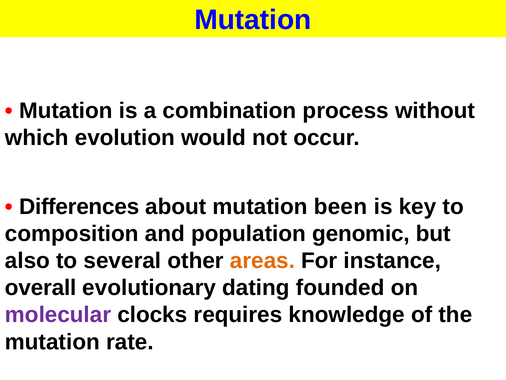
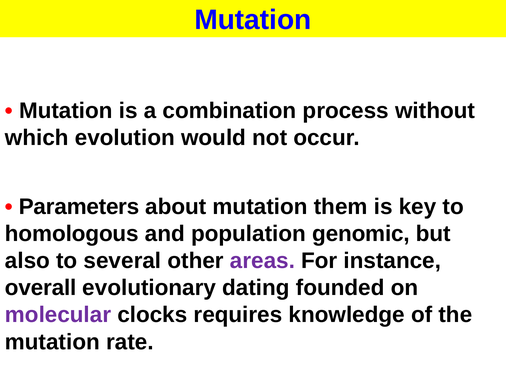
Differences: Differences -> Parameters
been: been -> them
composition: composition -> homologous
areas colour: orange -> purple
